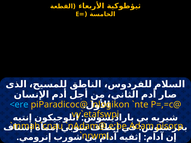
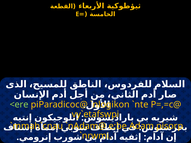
<ere colour: light blue -> light green
